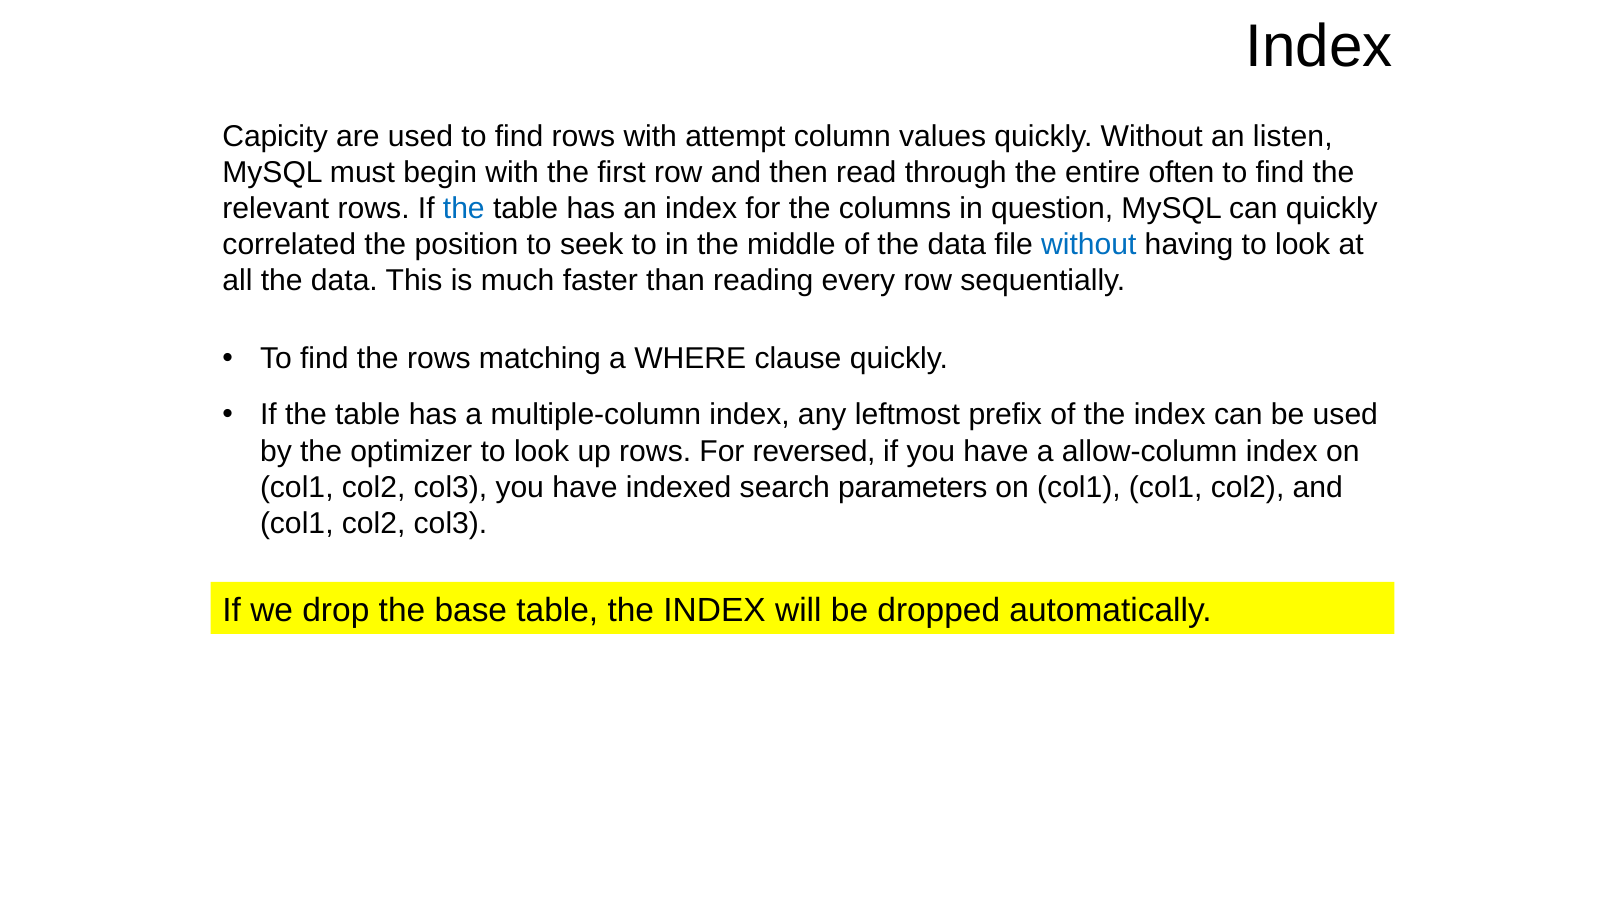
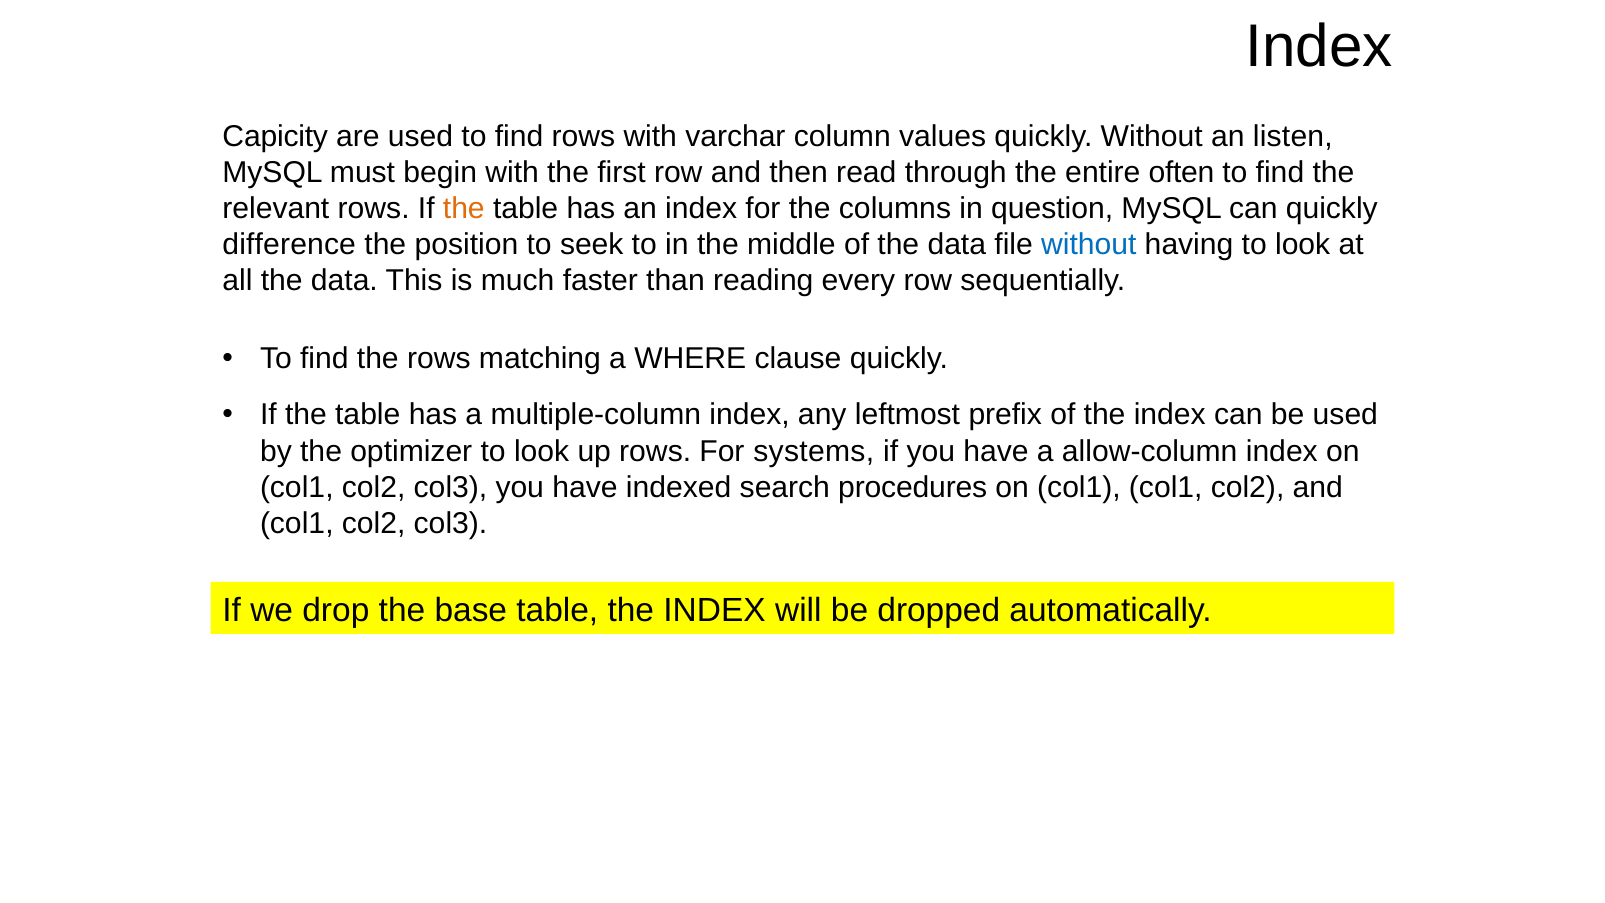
attempt: attempt -> varchar
the at (464, 209) colour: blue -> orange
correlated: correlated -> difference
reversed: reversed -> systems
parameters: parameters -> procedures
